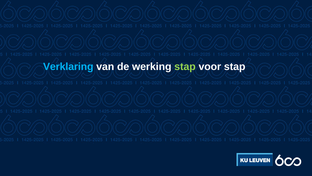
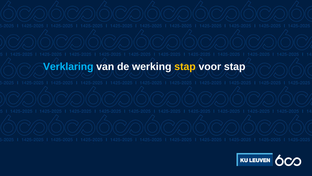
stap at (185, 66) colour: light green -> yellow
